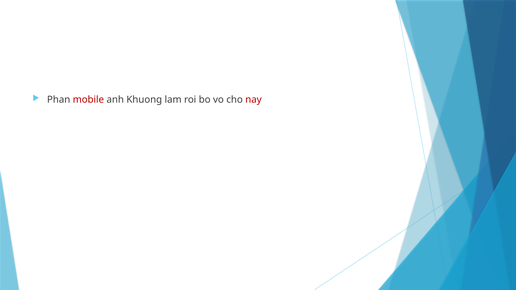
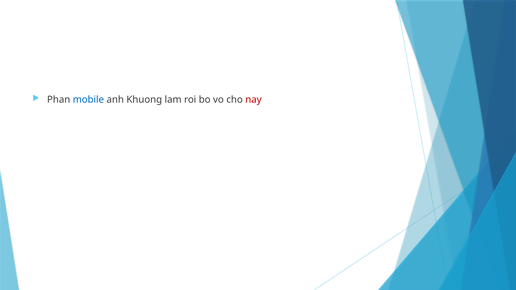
mobile colour: red -> blue
